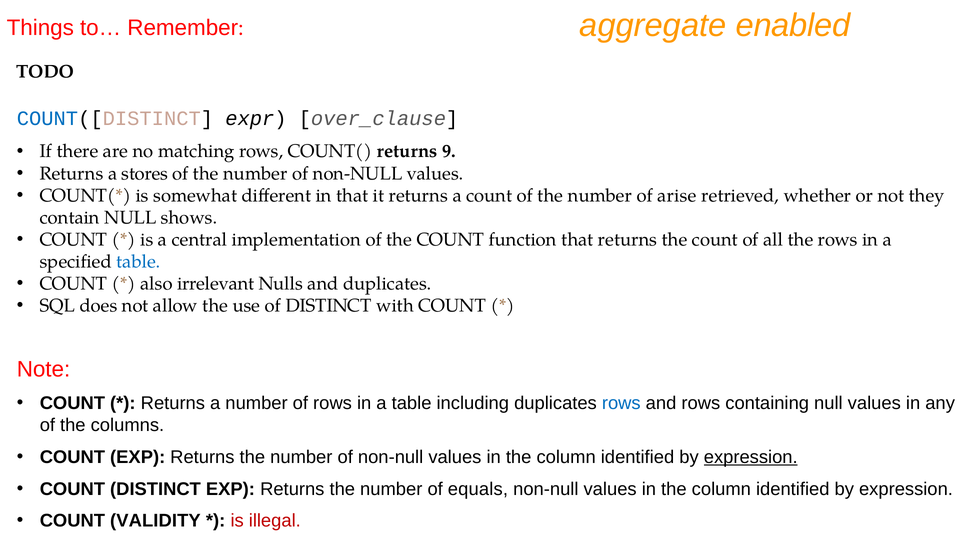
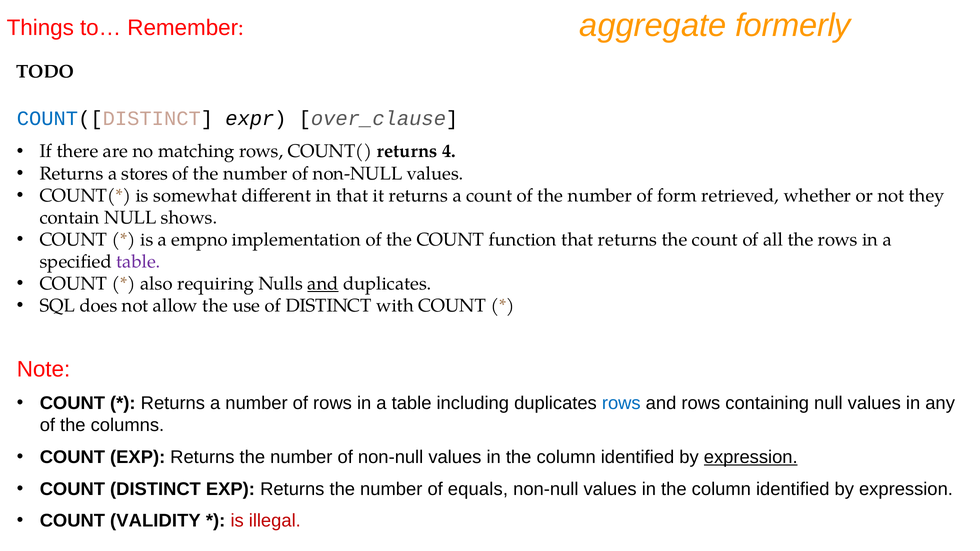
enabled: enabled -> formerly
9: 9 -> 4
arise: arise -> form
central: central -> empno
table at (138, 262) colour: blue -> purple
irrelevant: irrelevant -> requiring
and at (323, 284) underline: none -> present
